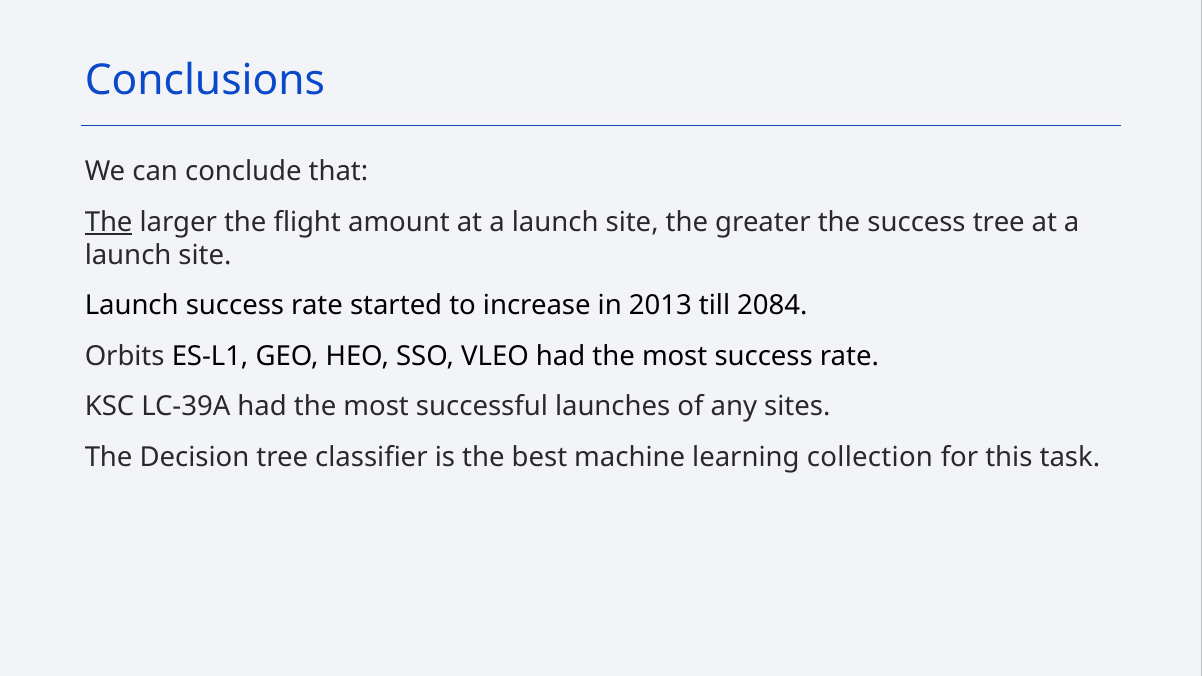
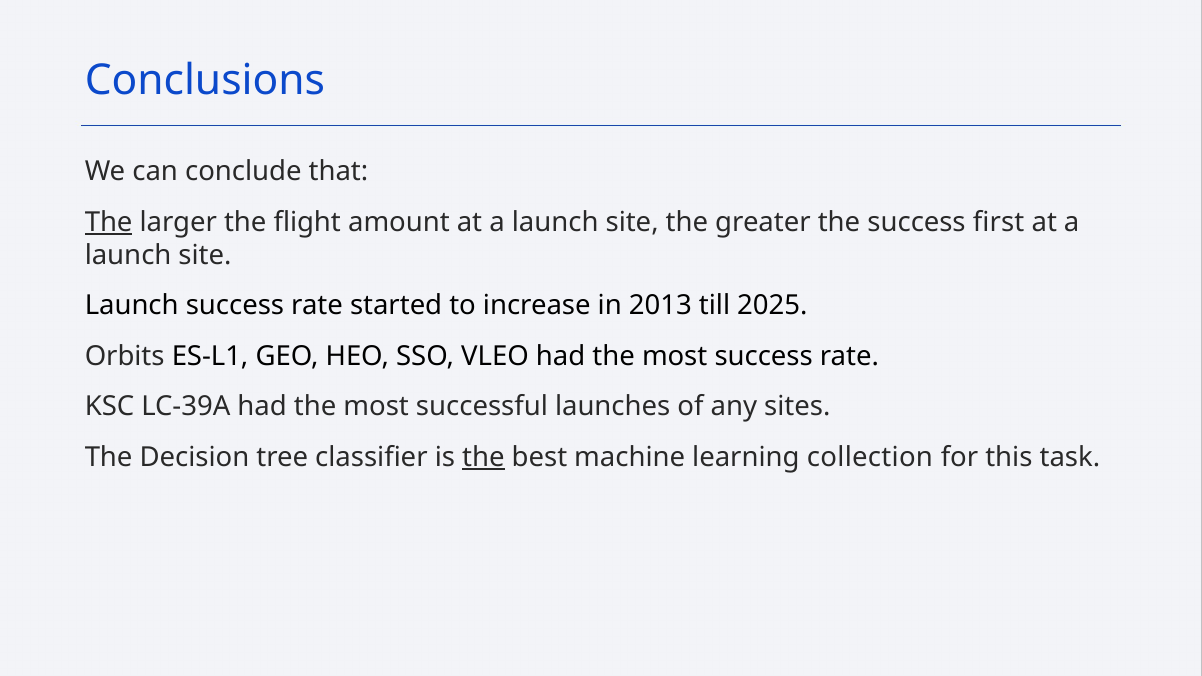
success tree: tree -> first
2084: 2084 -> 2025
the at (483, 457) underline: none -> present
